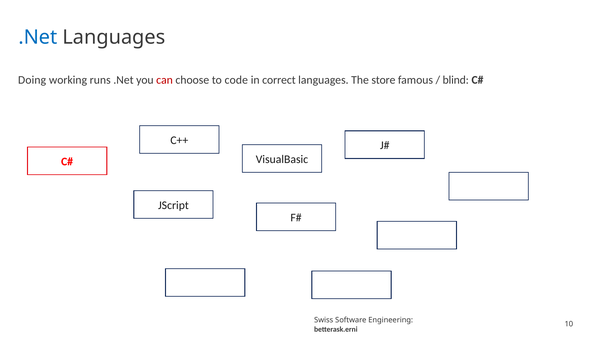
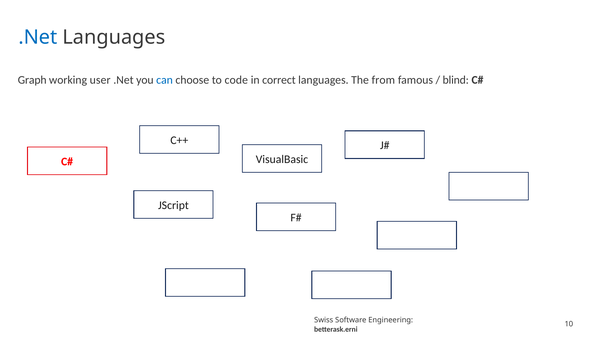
Doing: Doing -> Graph
runs: runs -> user
can colour: red -> blue
store: store -> from
